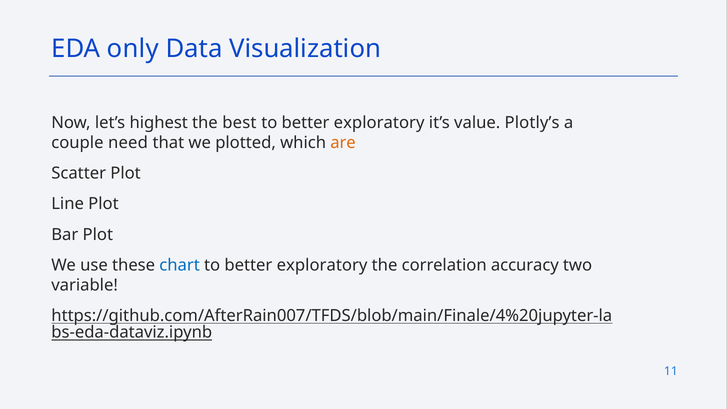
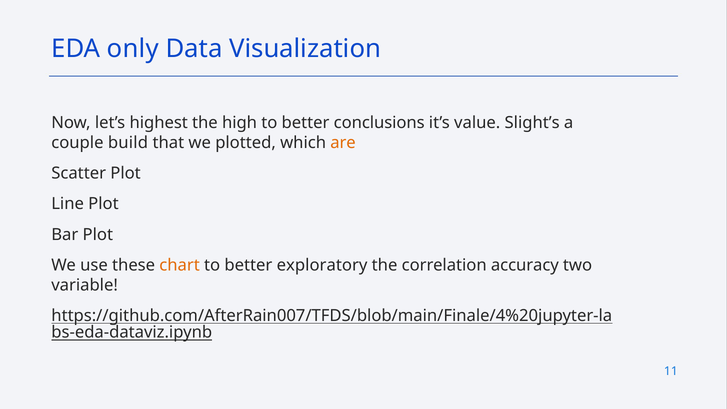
best: best -> high
exploratory at (379, 123): exploratory -> conclusions
Plotly’s: Plotly’s -> Slight’s
need: need -> build
chart colour: blue -> orange
